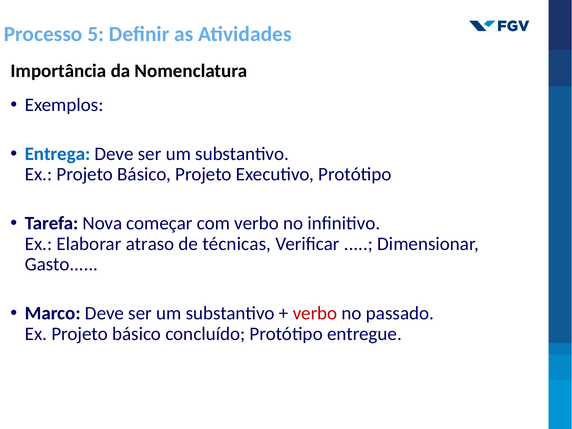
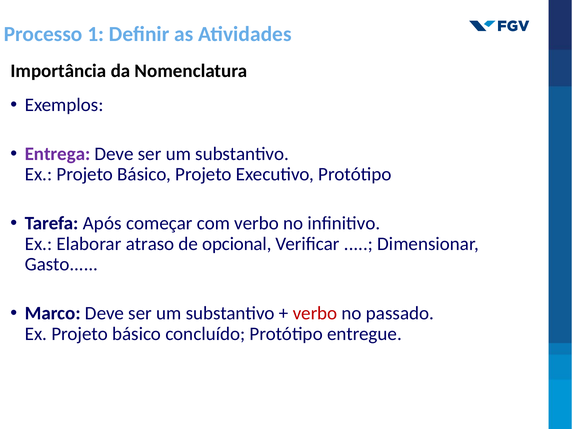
5: 5 -> 1
Entrega colour: blue -> purple
Nova: Nova -> Após
técnicas: técnicas -> opcional
